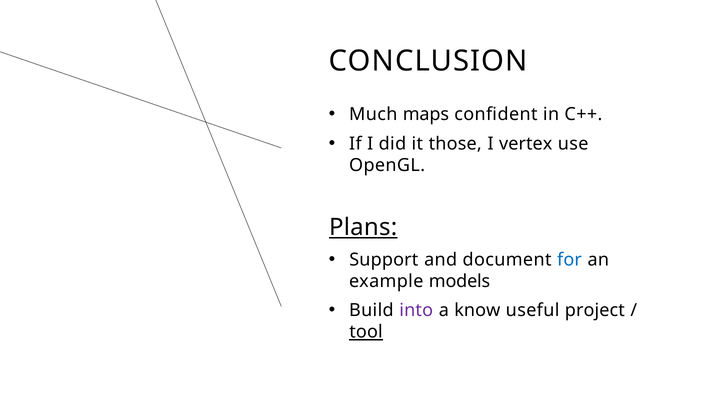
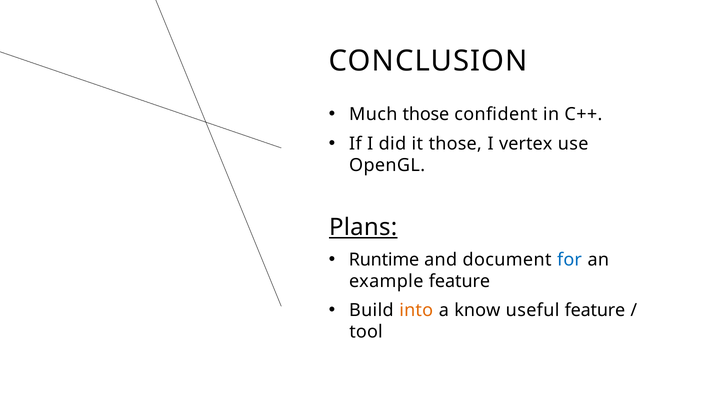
Much maps: maps -> those
Support: Support -> Runtime
example models: models -> feature
into colour: purple -> orange
useful project: project -> feature
tool underline: present -> none
